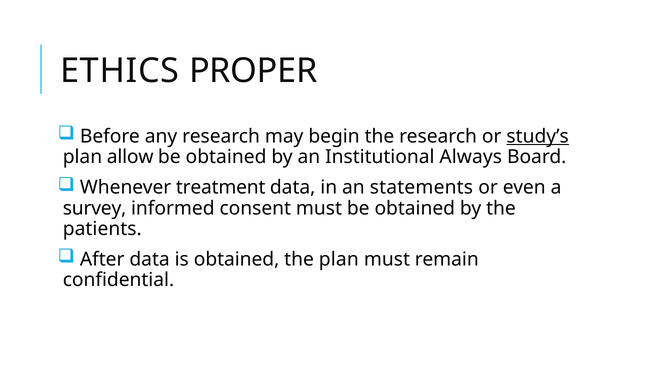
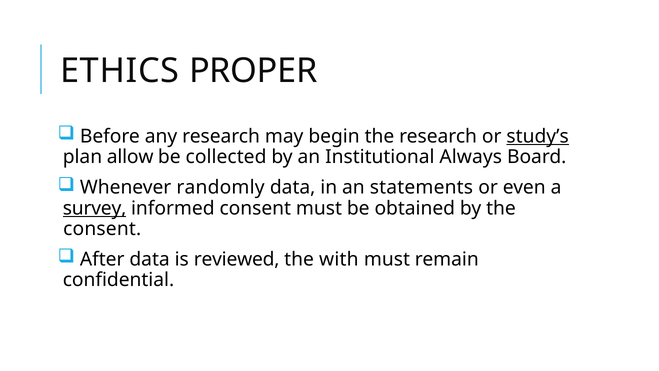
obtained at (226, 157): obtained -> collected
treatment: treatment -> randomly
survey underline: none -> present
patients at (102, 229): patients -> consent
is obtained: obtained -> reviewed
the plan: plan -> with
